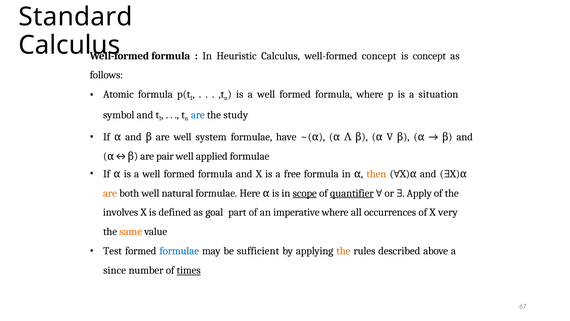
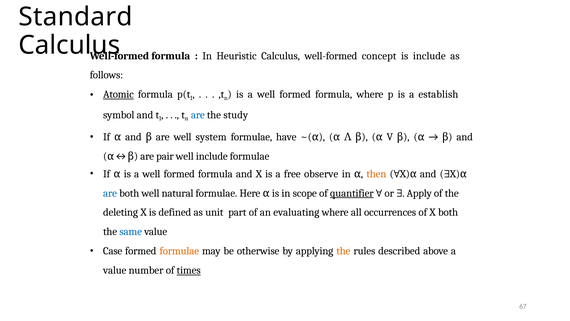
is concept: concept -> include
Atomic underline: none -> present
situation: situation -> establish
well applied: applied -> include
free formula: formula -> observe
are at (110, 193) colour: orange -> blue
scope underline: present -> none
involves: involves -> deleting
goal: goal -> unit
imperative: imperative -> evaluating
X very: very -> both
same colour: orange -> blue
Test: Test -> Case
formulae at (179, 251) colour: blue -> orange
sufficient: sufficient -> otherwise
since at (115, 270): since -> value
